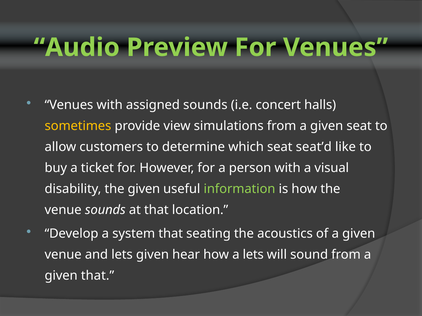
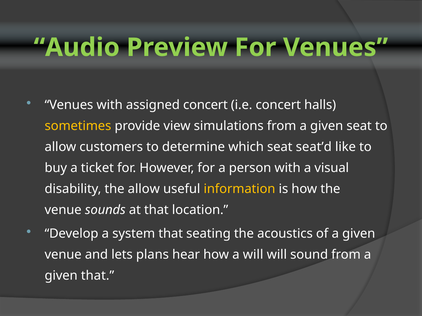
assigned sounds: sounds -> concert
the given: given -> allow
information colour: light green -> yellow
lets given: given -> plans
a lets: lets -> will
